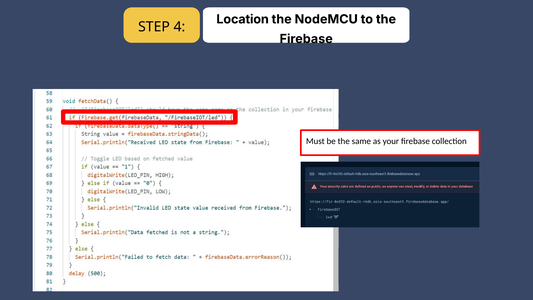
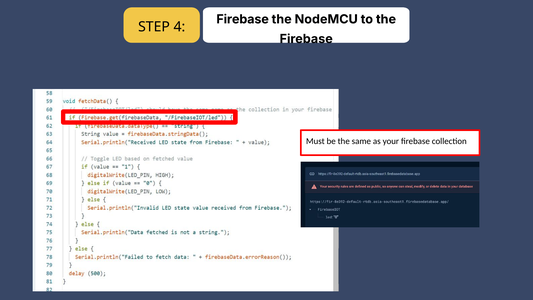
Location at (243, 19): Location -> Firebase
